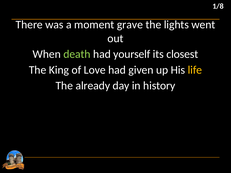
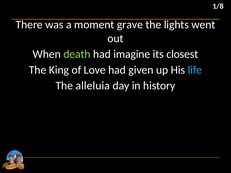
yourself: yourself -> imagine
life colour: yellow -> light blue
already: already -> alleluia
